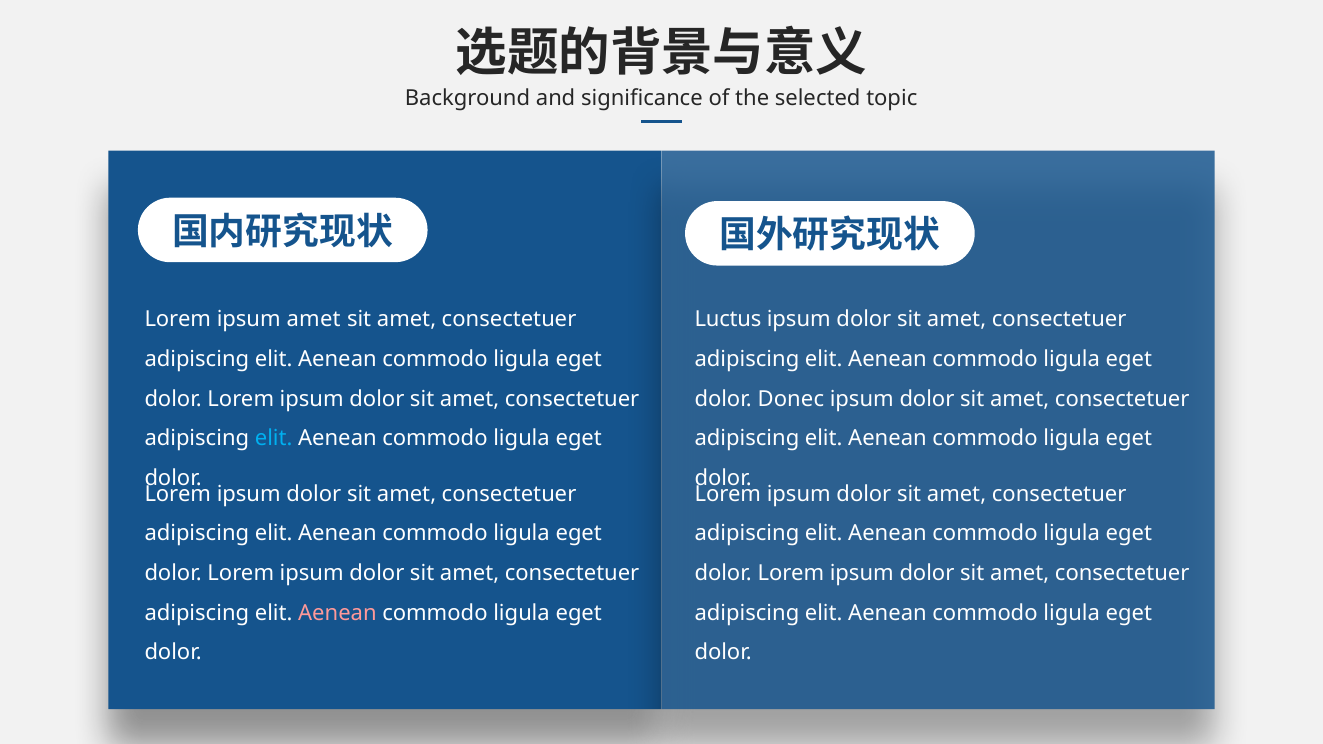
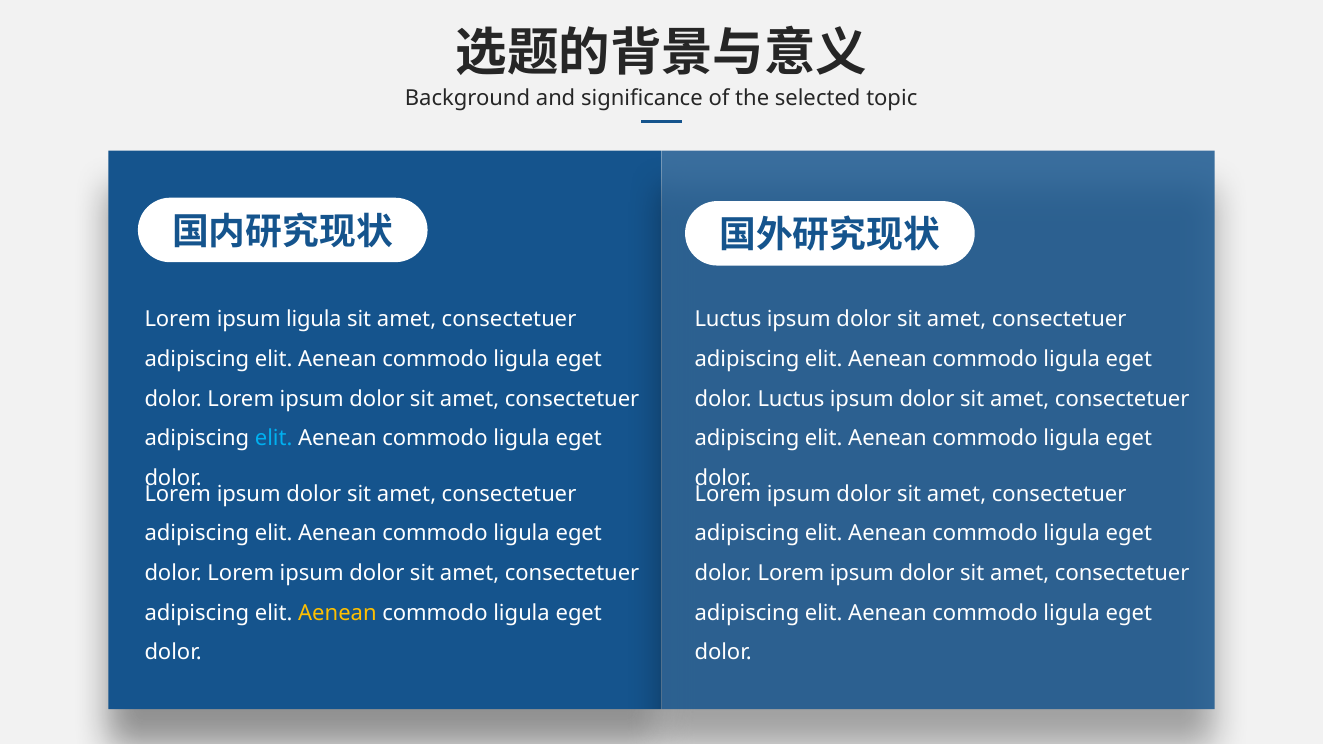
ipsum amet: amet -> ligula
Donec at (791, 399): Donec -> Luctus
Aenean at (337, 613) colour: pink -> yellow
